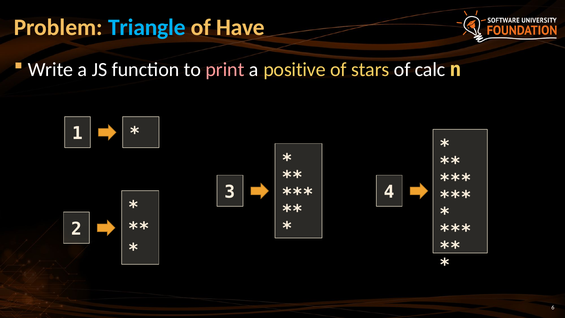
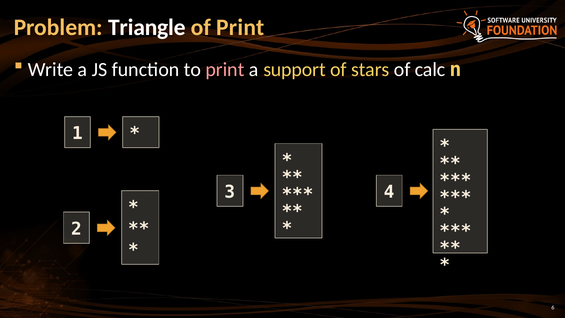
Triangle colour: light blue -> white
of Have: Have -> Print
positive: positive -> support
